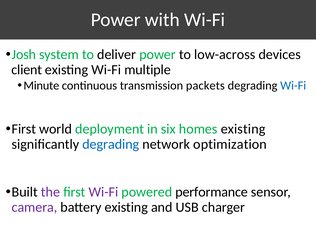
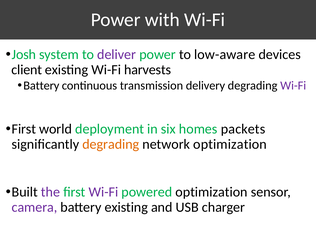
deliver colour: black -> purple
low-across: low-across -> low-aware
multiple: multiple -> harvests
Minute at (41, 86): Minute -> Battery
packets: packets -> delivery
Wi-Fi at (293, 86) colour: blue -> purple
homes existing: existing -> packets
degrading at (111, 144) colour: blue -> orange
powered performance: performance -> optimization
